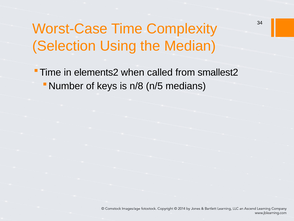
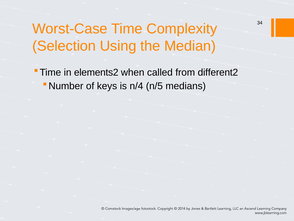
smallest2: smallest2 -> different2
n/8: n/8 -> n/4
